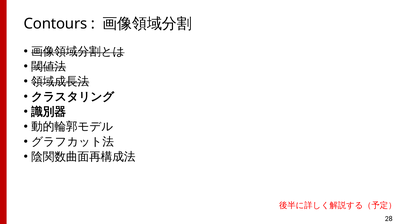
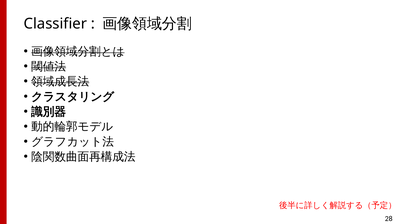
Contours: Contours -> Classifier
